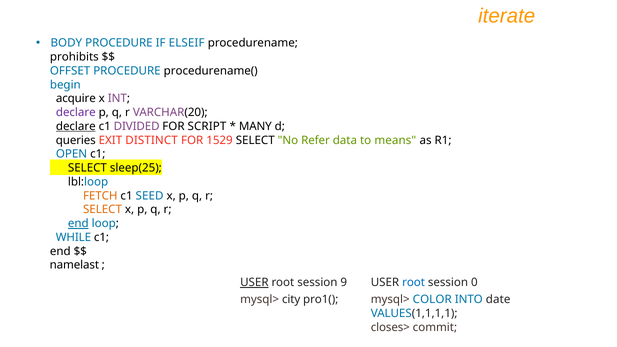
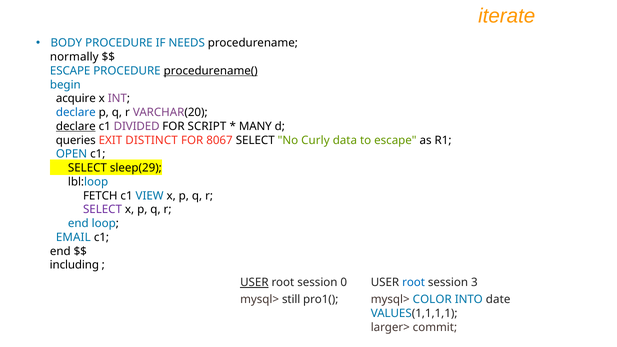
ELSEIF: ELSEIF -> NEEDS
prohibits: prohibits -> normally
OFFSET at (70, 71): OFFSET -> ESCAPE
procedurename( underline: none -> present
declare at (76, 112) colour: purple -> blue
1529: 1529 -> 8067
Refer: Refer -> Curly
to means: means -> escape
sleep(25: sleep(25 -> sleep(29
FETCH colour: orange -> black
SEED: SEED -> VIEW
SELECT at (102, 210) colour: orange -> purple
end at (78, 224) underline: present -> none
WHILE: WHILE -> EMAIL
namelast: namelast -> including
9: 9 -> 0
0: 0 -> 3
city: city -> still
closes>: closes> -> larger>
